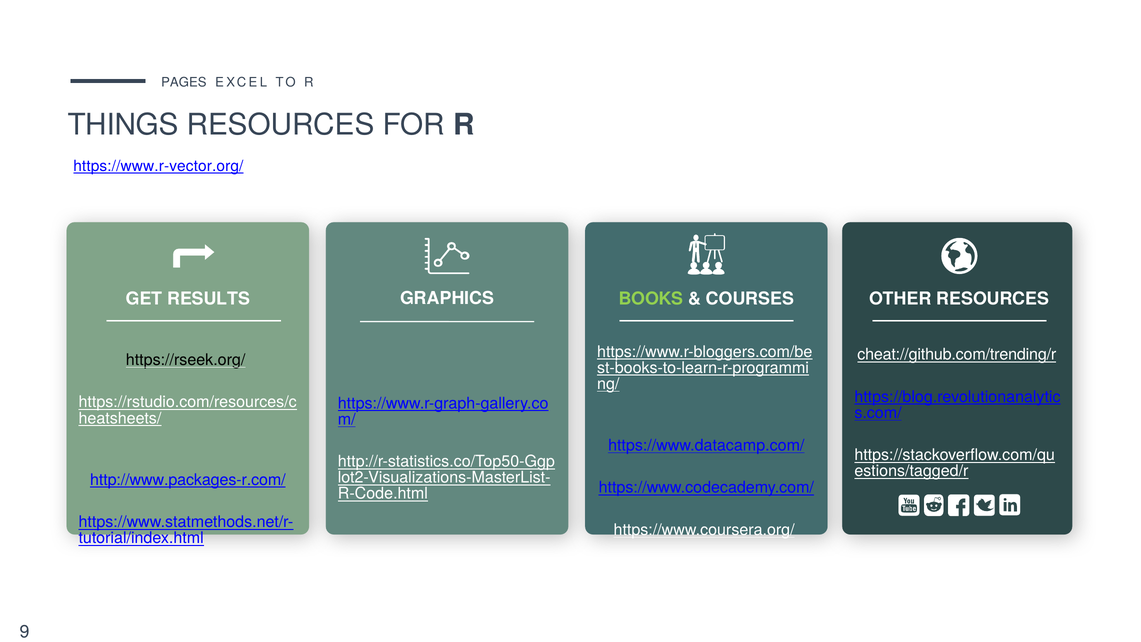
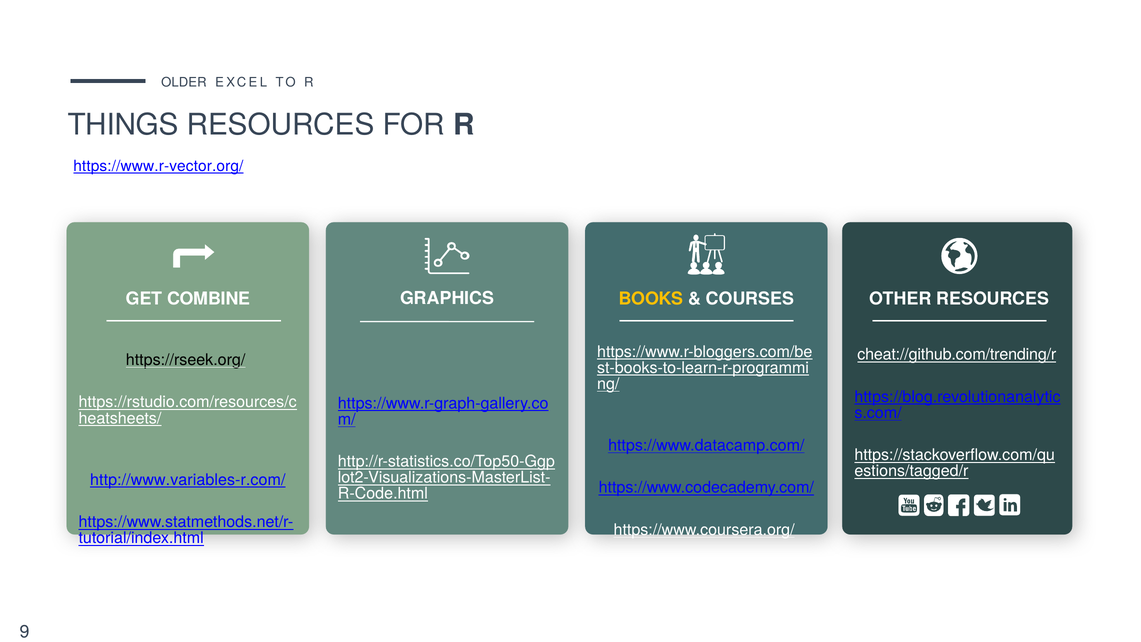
PAGES: PAGES -> OLDER
BOOKS colour: light green -> yellow
RESULTS: RESULTS -> COMBINE
http://www.packages-r.com/: http://www.packages-r.com/ -> http://www.variables-r.com/
